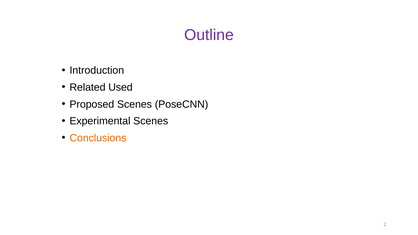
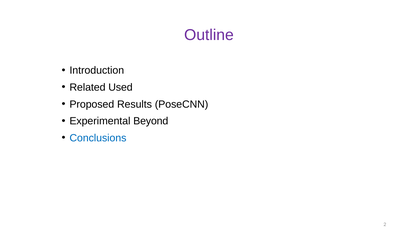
Proposed Scenes: Scenes -> Results
Experimental Scenes: Scenes -> Beyond
Conclusions colour: orange -> blue
